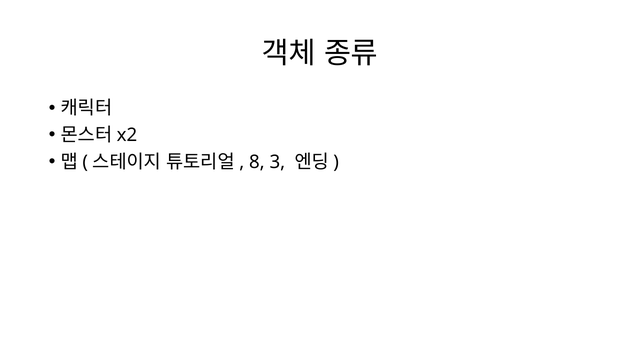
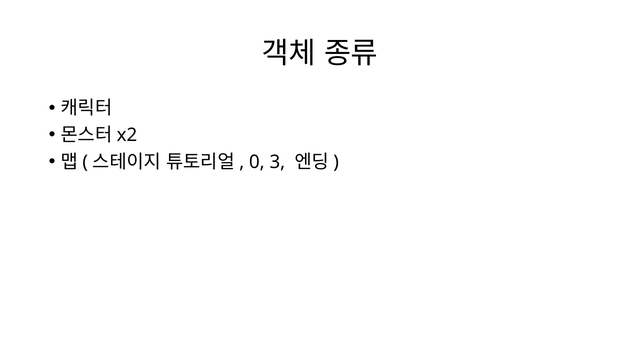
8: 8 -> 0
